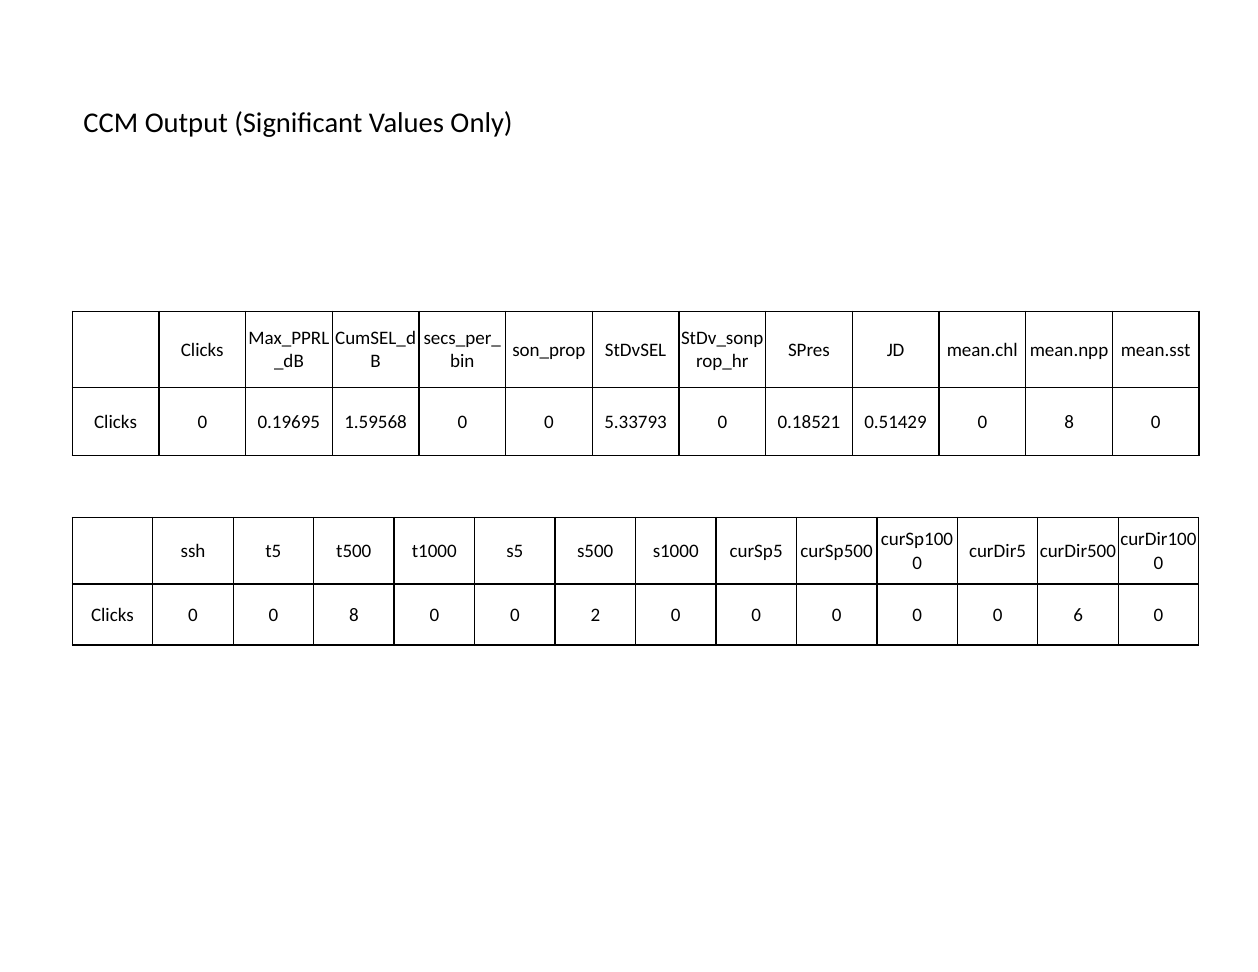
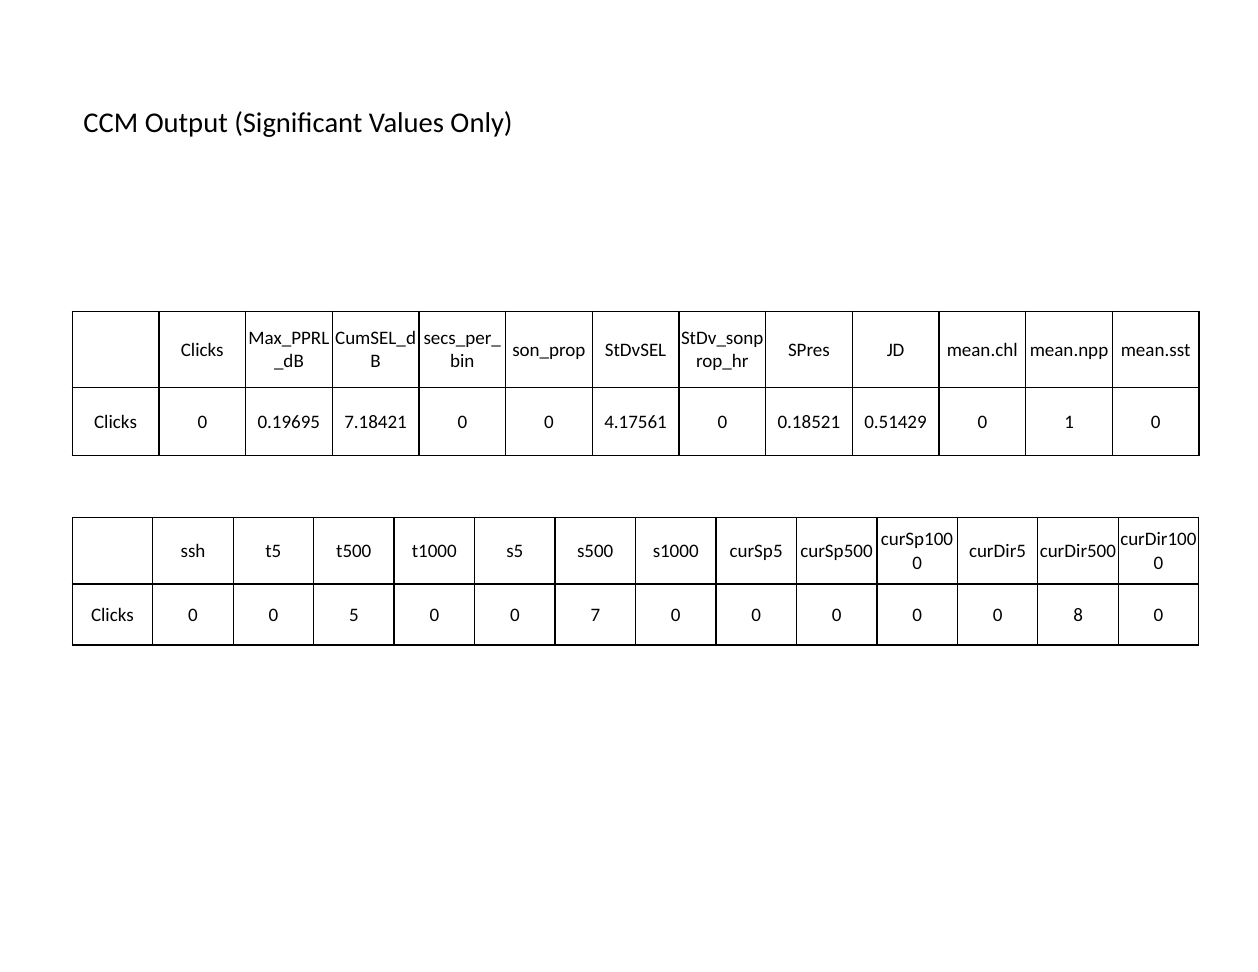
1.59568: 1.59568 -> 7.18421
5.33793: 5.33793 -> 4.17561
0.51429 0 8: 8 -> 1
0 0 8: 8 -> 5
2: 2 -> 7
6: 6 -> 8
